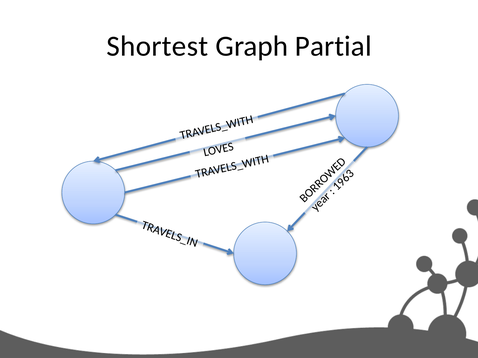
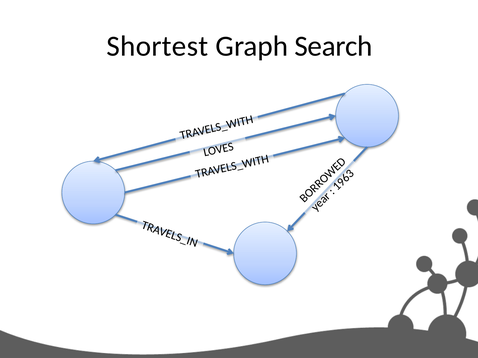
Partial: Partial -> Search
